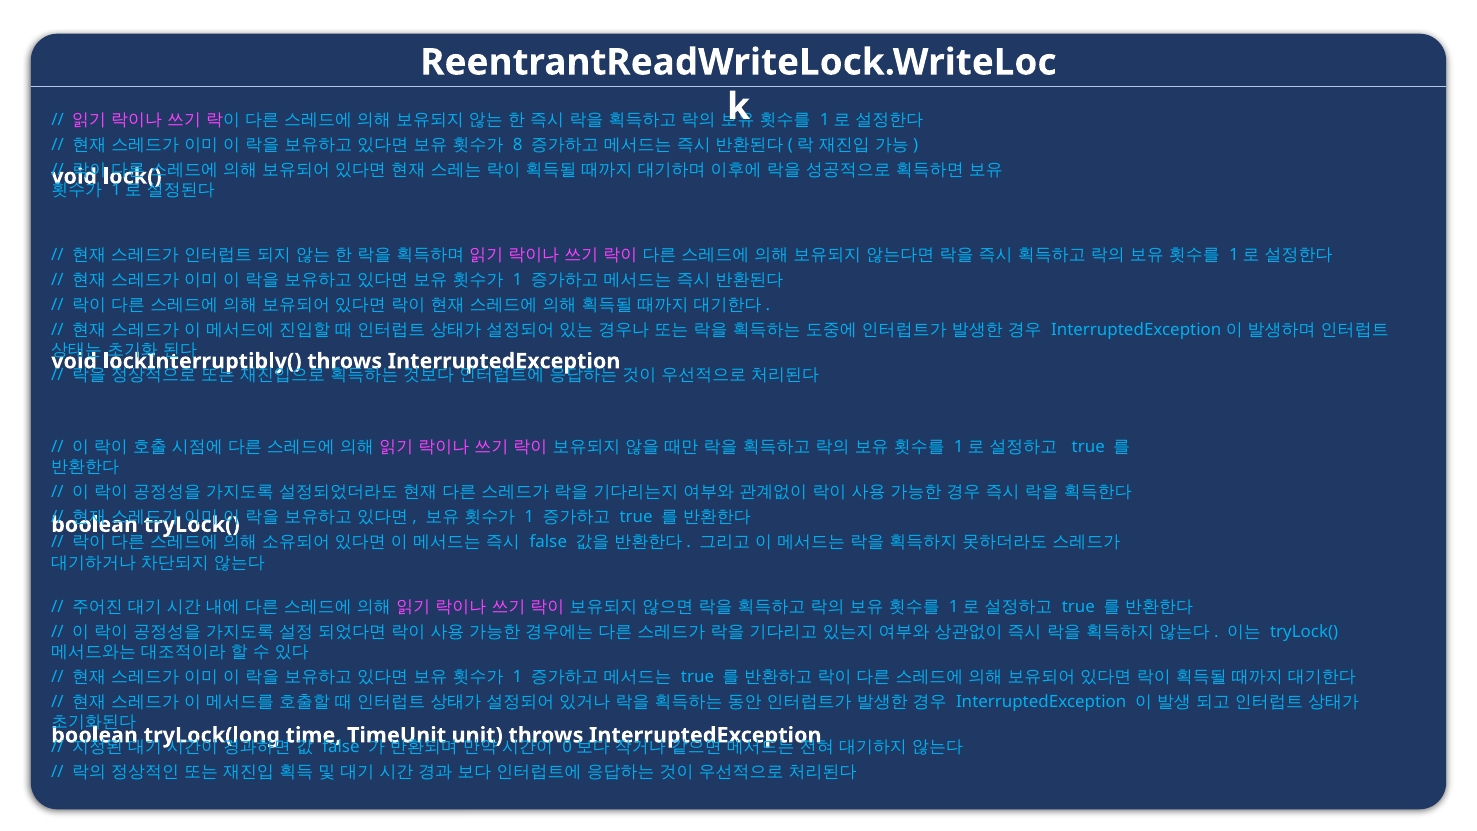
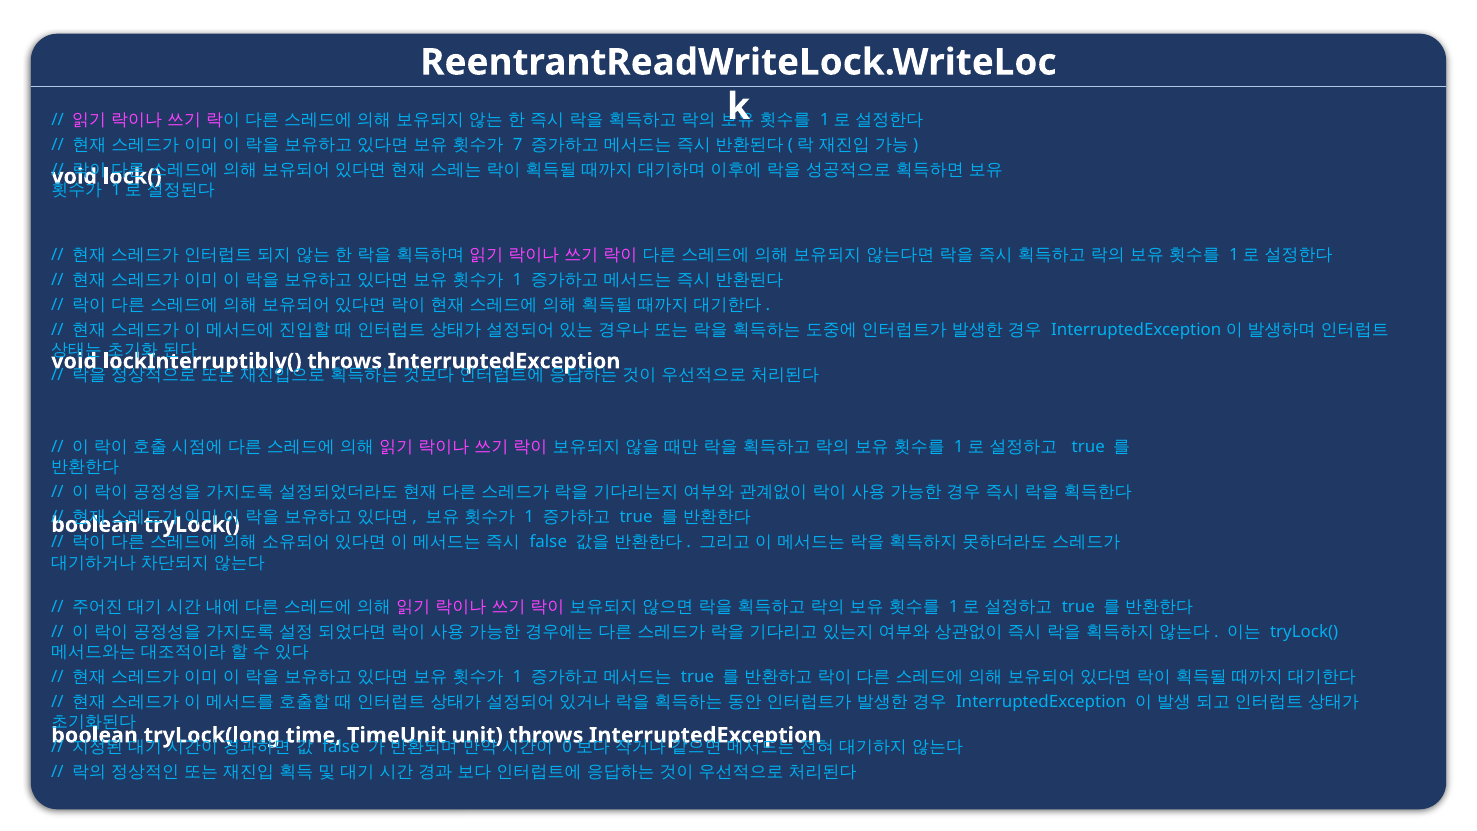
8: 8 -> 7
